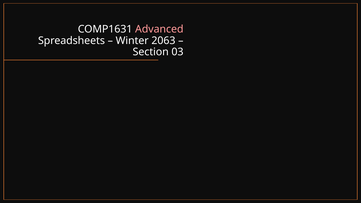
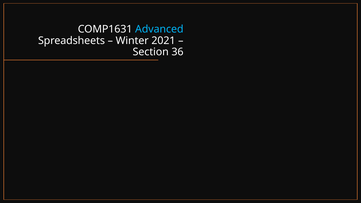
Advanced colour: pink -> light blue
2063: 2063 -> 2021
03: 03 -> 36
